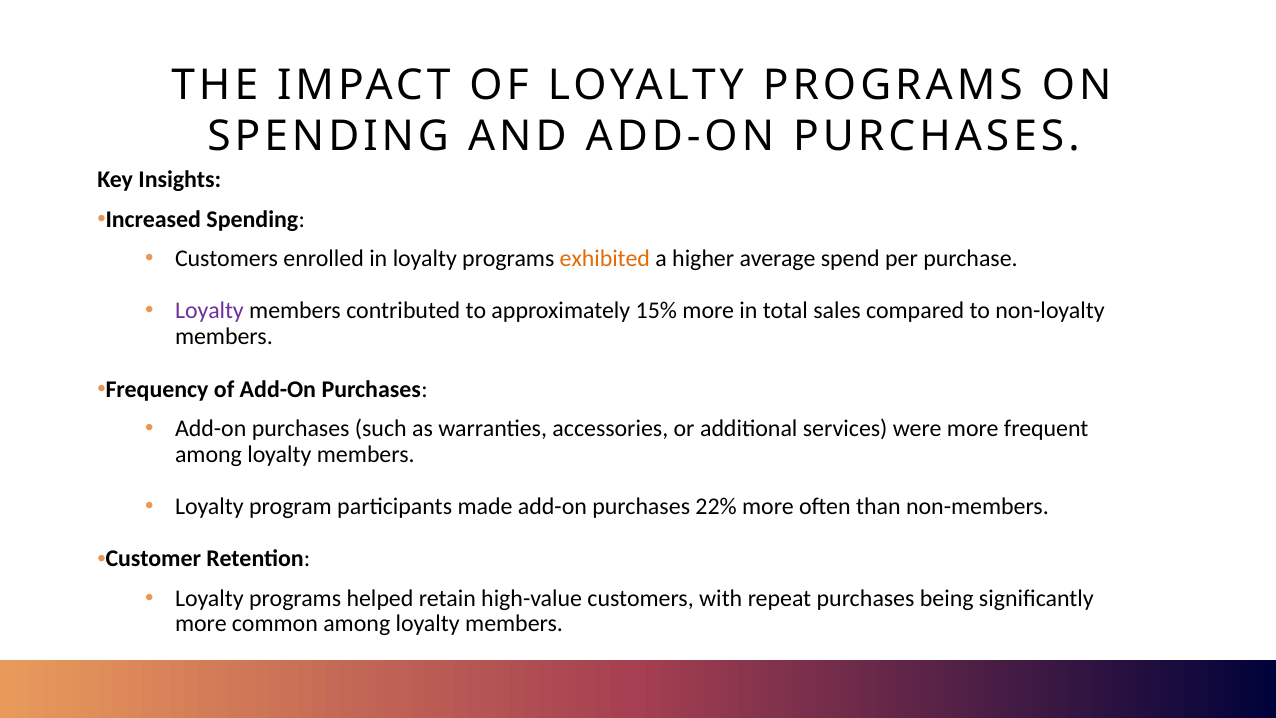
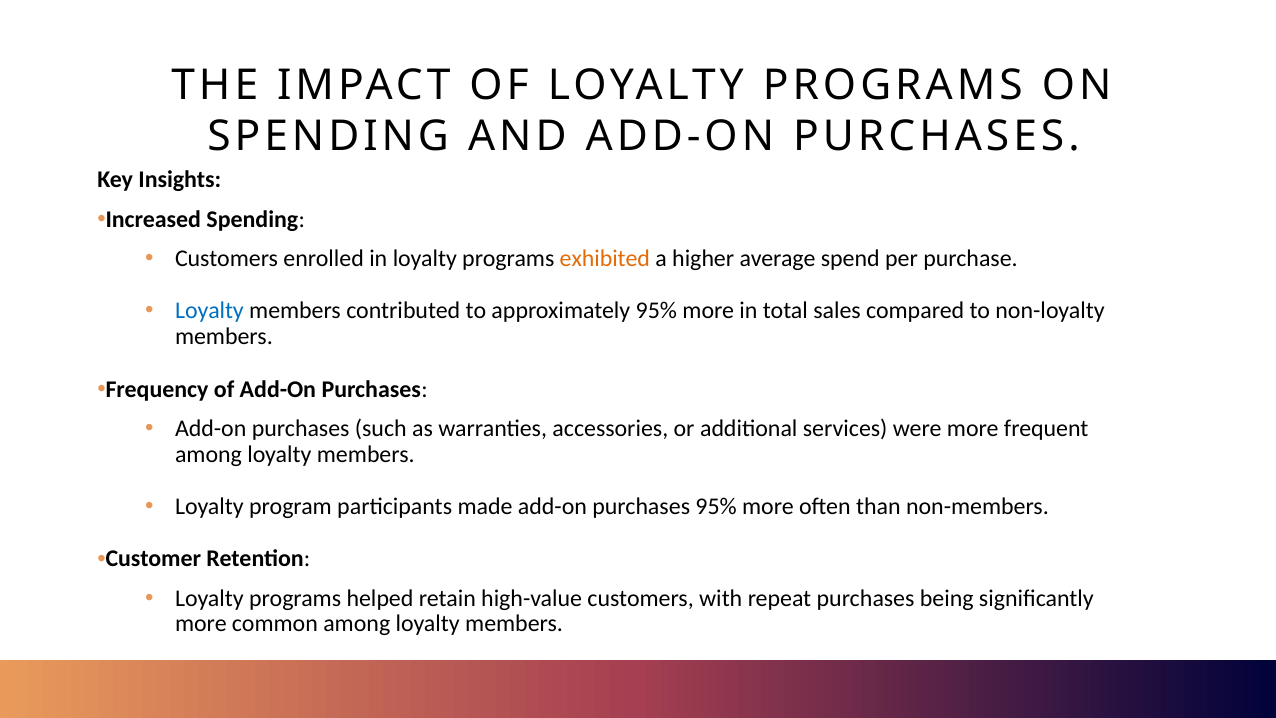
Loyalty at (209, 311) colour: purple -> blue
approximately 15%: 15% -> 95%
purchases 22%: 22% -> 95%
